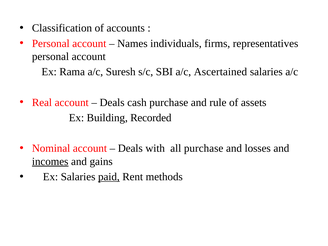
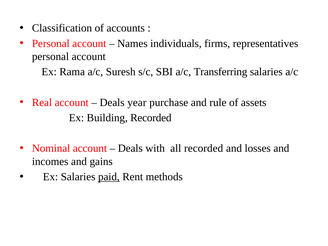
Ascertained: Ascertained -> Transferring
cash: cash -> year
all purchase: purchase -> recorded
incomes underline: present -> none
